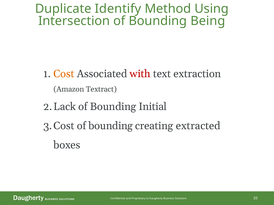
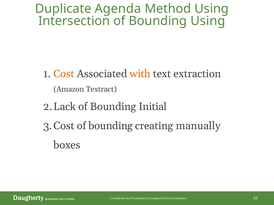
Identify: Identify -> Agenda
Bounding Being: Being -> Using
with colour: red -> orange
extracted: extracted -> manually
